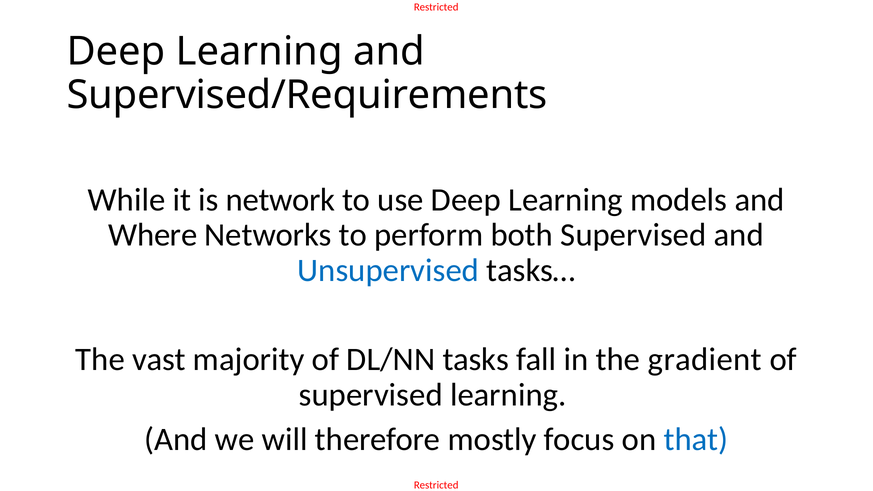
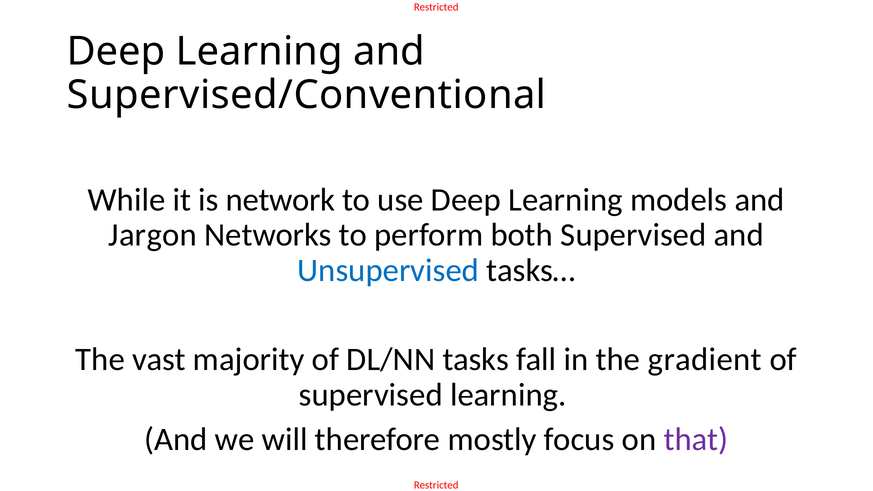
Supervised/Requirements: Supervised/Requirements -> Supervised/Conventional
Where: Where -> Jargon
that colour: blue -> purple
